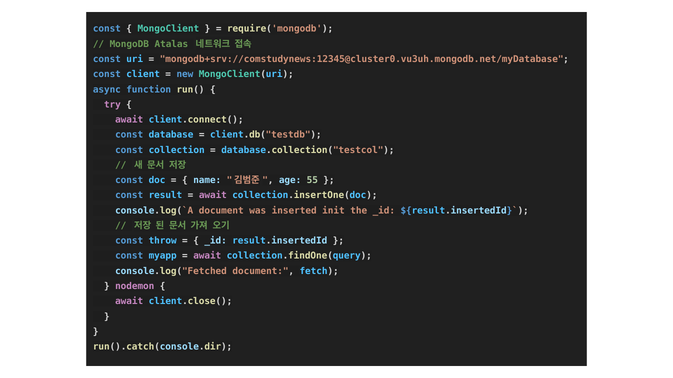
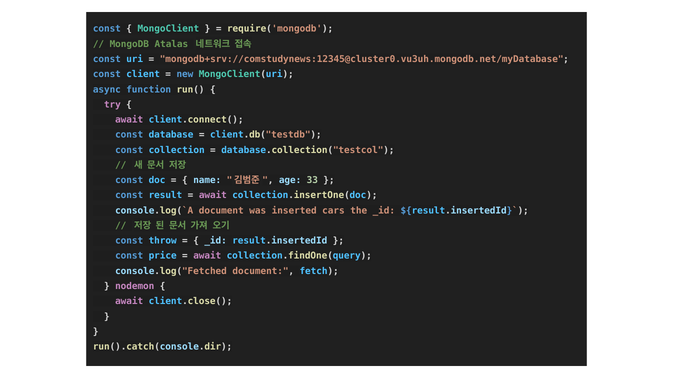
55: 55 -> 33
init: init -> cars
myapp: myapp -> price
